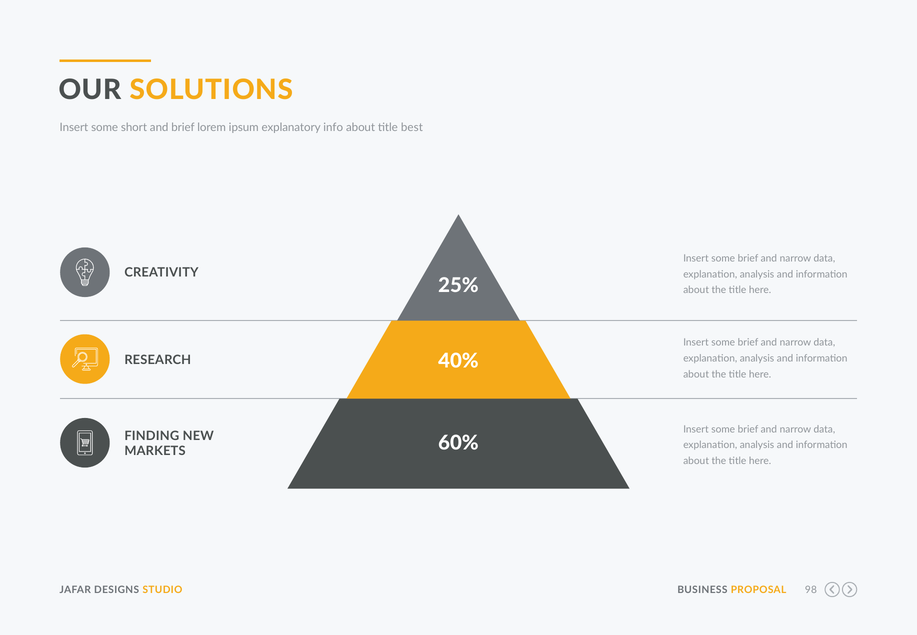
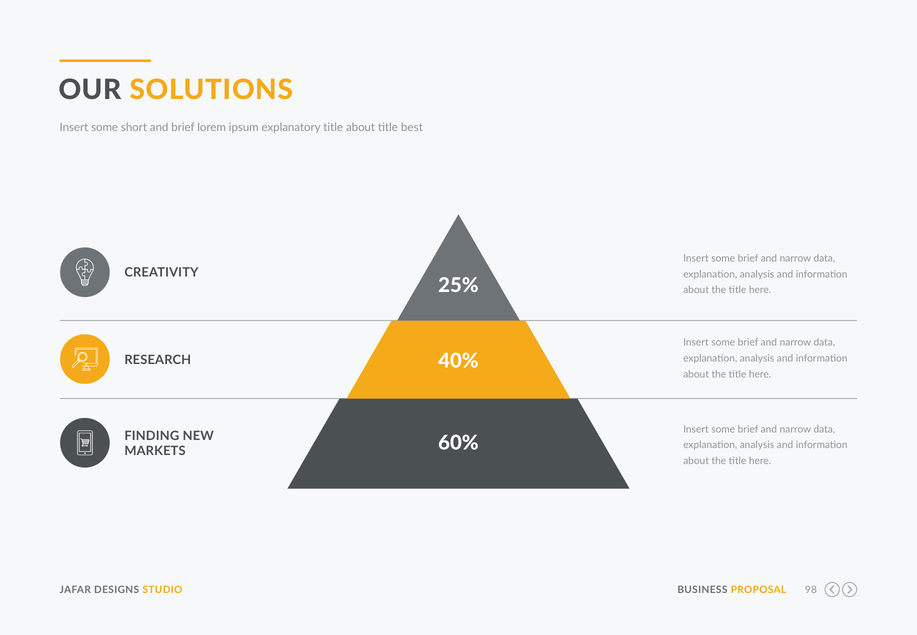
explanatory info: info -> title
